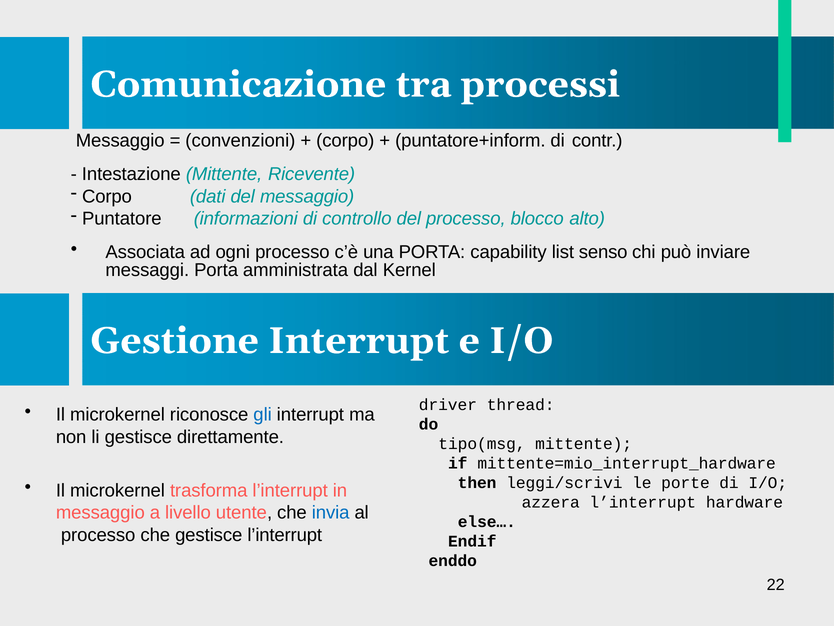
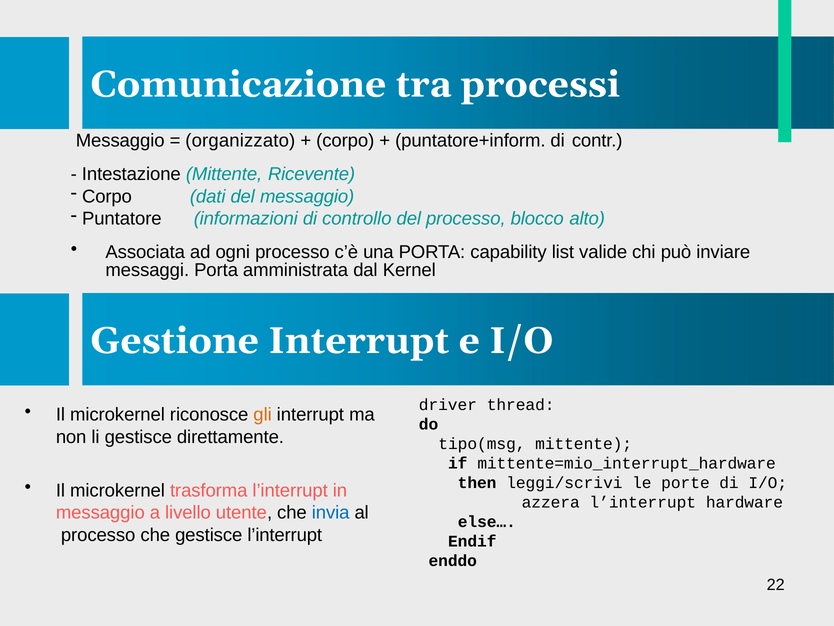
convenzioni: convenzioni -> organizzato
senso: senso -> valide
gli colour: blue -> orange
